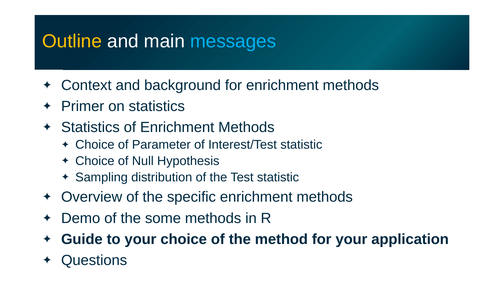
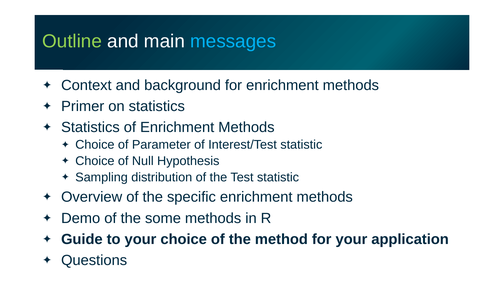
Outline colour: yellow -> light green
